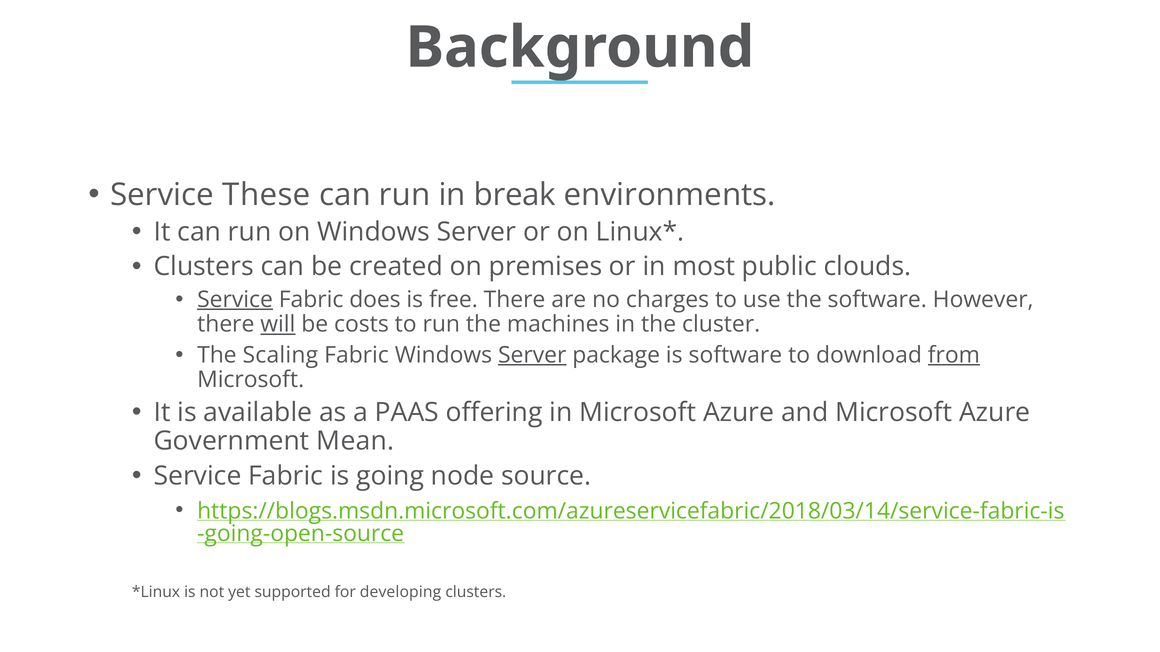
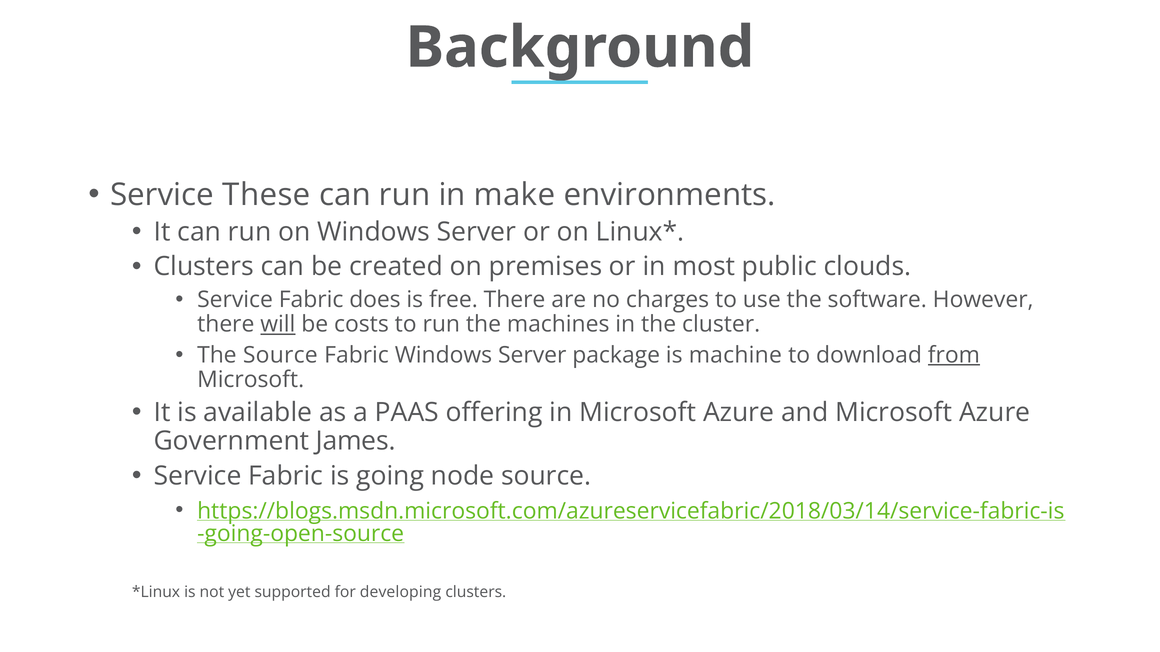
break: break -> make
Service at (235, 300) underline: present -> none
The Scaling: Scaling -> Source
Server at (532, 355) underline: present -> none
is software: software -> machine
Mean: Mean -> James
